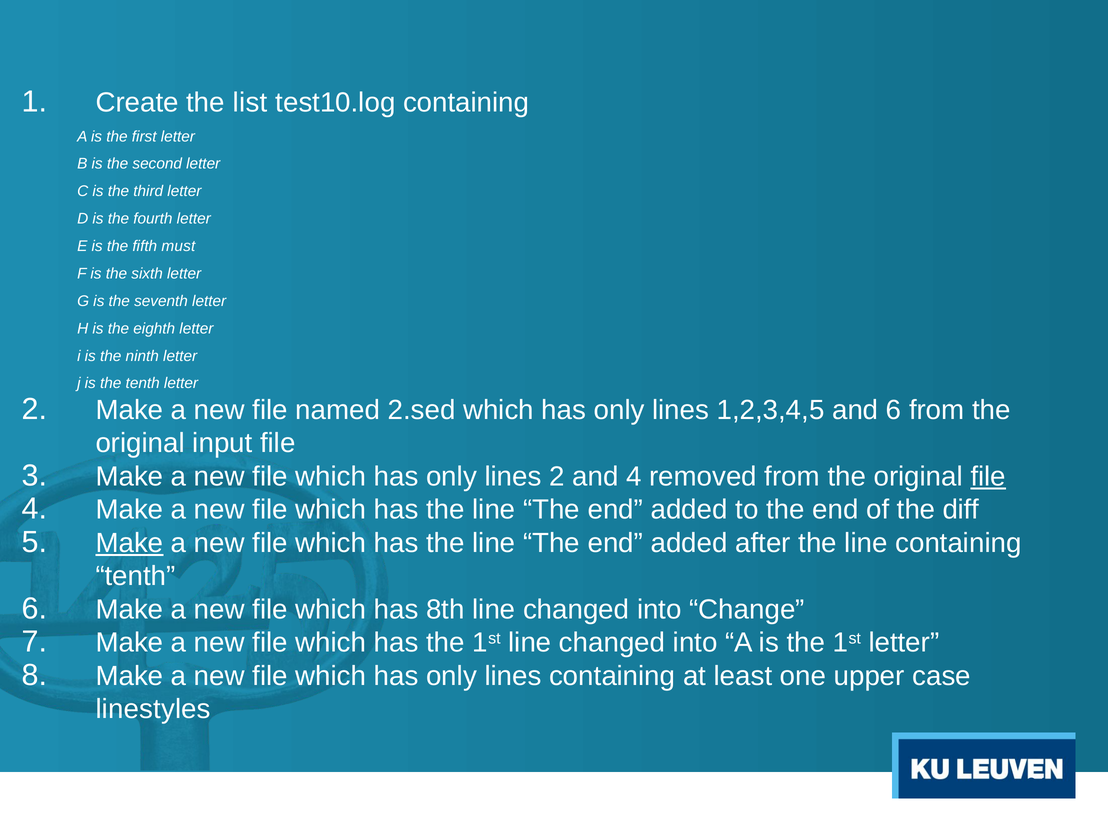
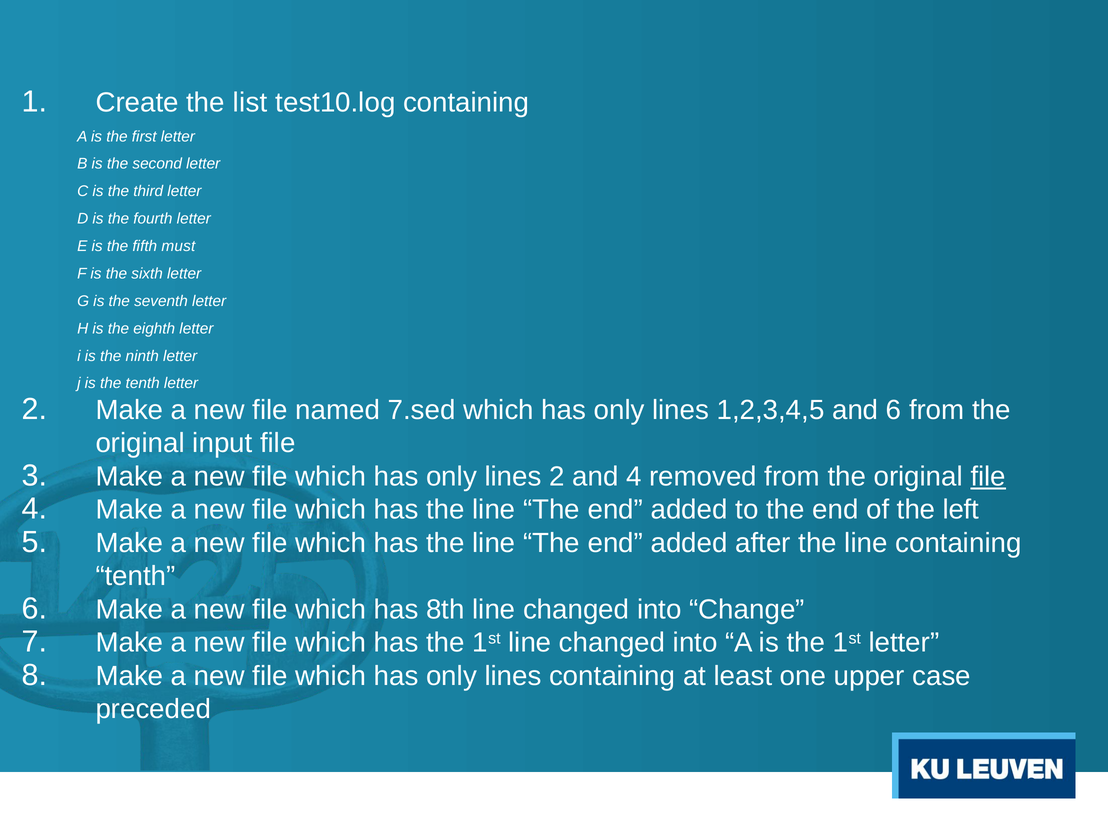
2.sed: 2.sed -> 7.sed
diff: diff -> left
Make at (129, 543) underline: present -> none
linestyles: linestyles -> preceded
